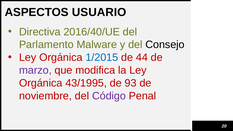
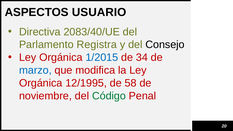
2016/40/UE: 2016/40/UE -> 2083/40/UE
Malware: Malware -> Registra
44: 44 -> 34
marzo colour: purple -> blue
43/1995: 43/1995 -> 12/1995
93: 93 -> 58
Código colour: purple -> green
